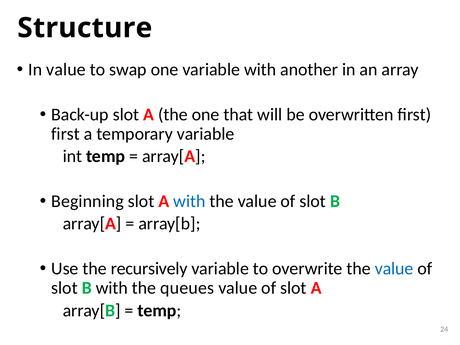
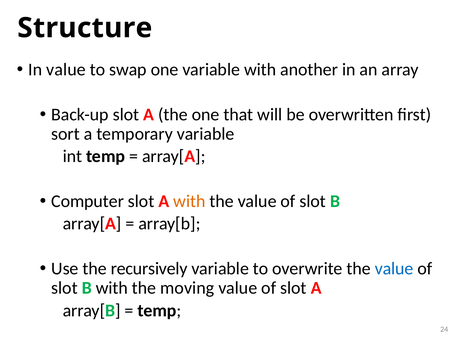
first at (66, 134): first -> sort
Beginning: Beginning -> Computer
with at (189, 201) colour: blue -> orange
queues: queues -> moving
